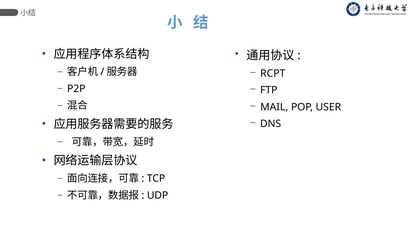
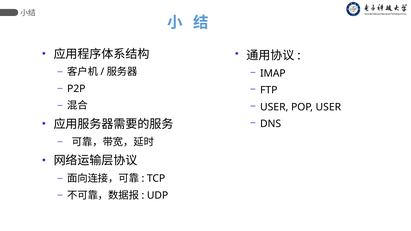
RCPT: RCPT -> IMAP
MAIL at (274, 107): MAIL -> USER
